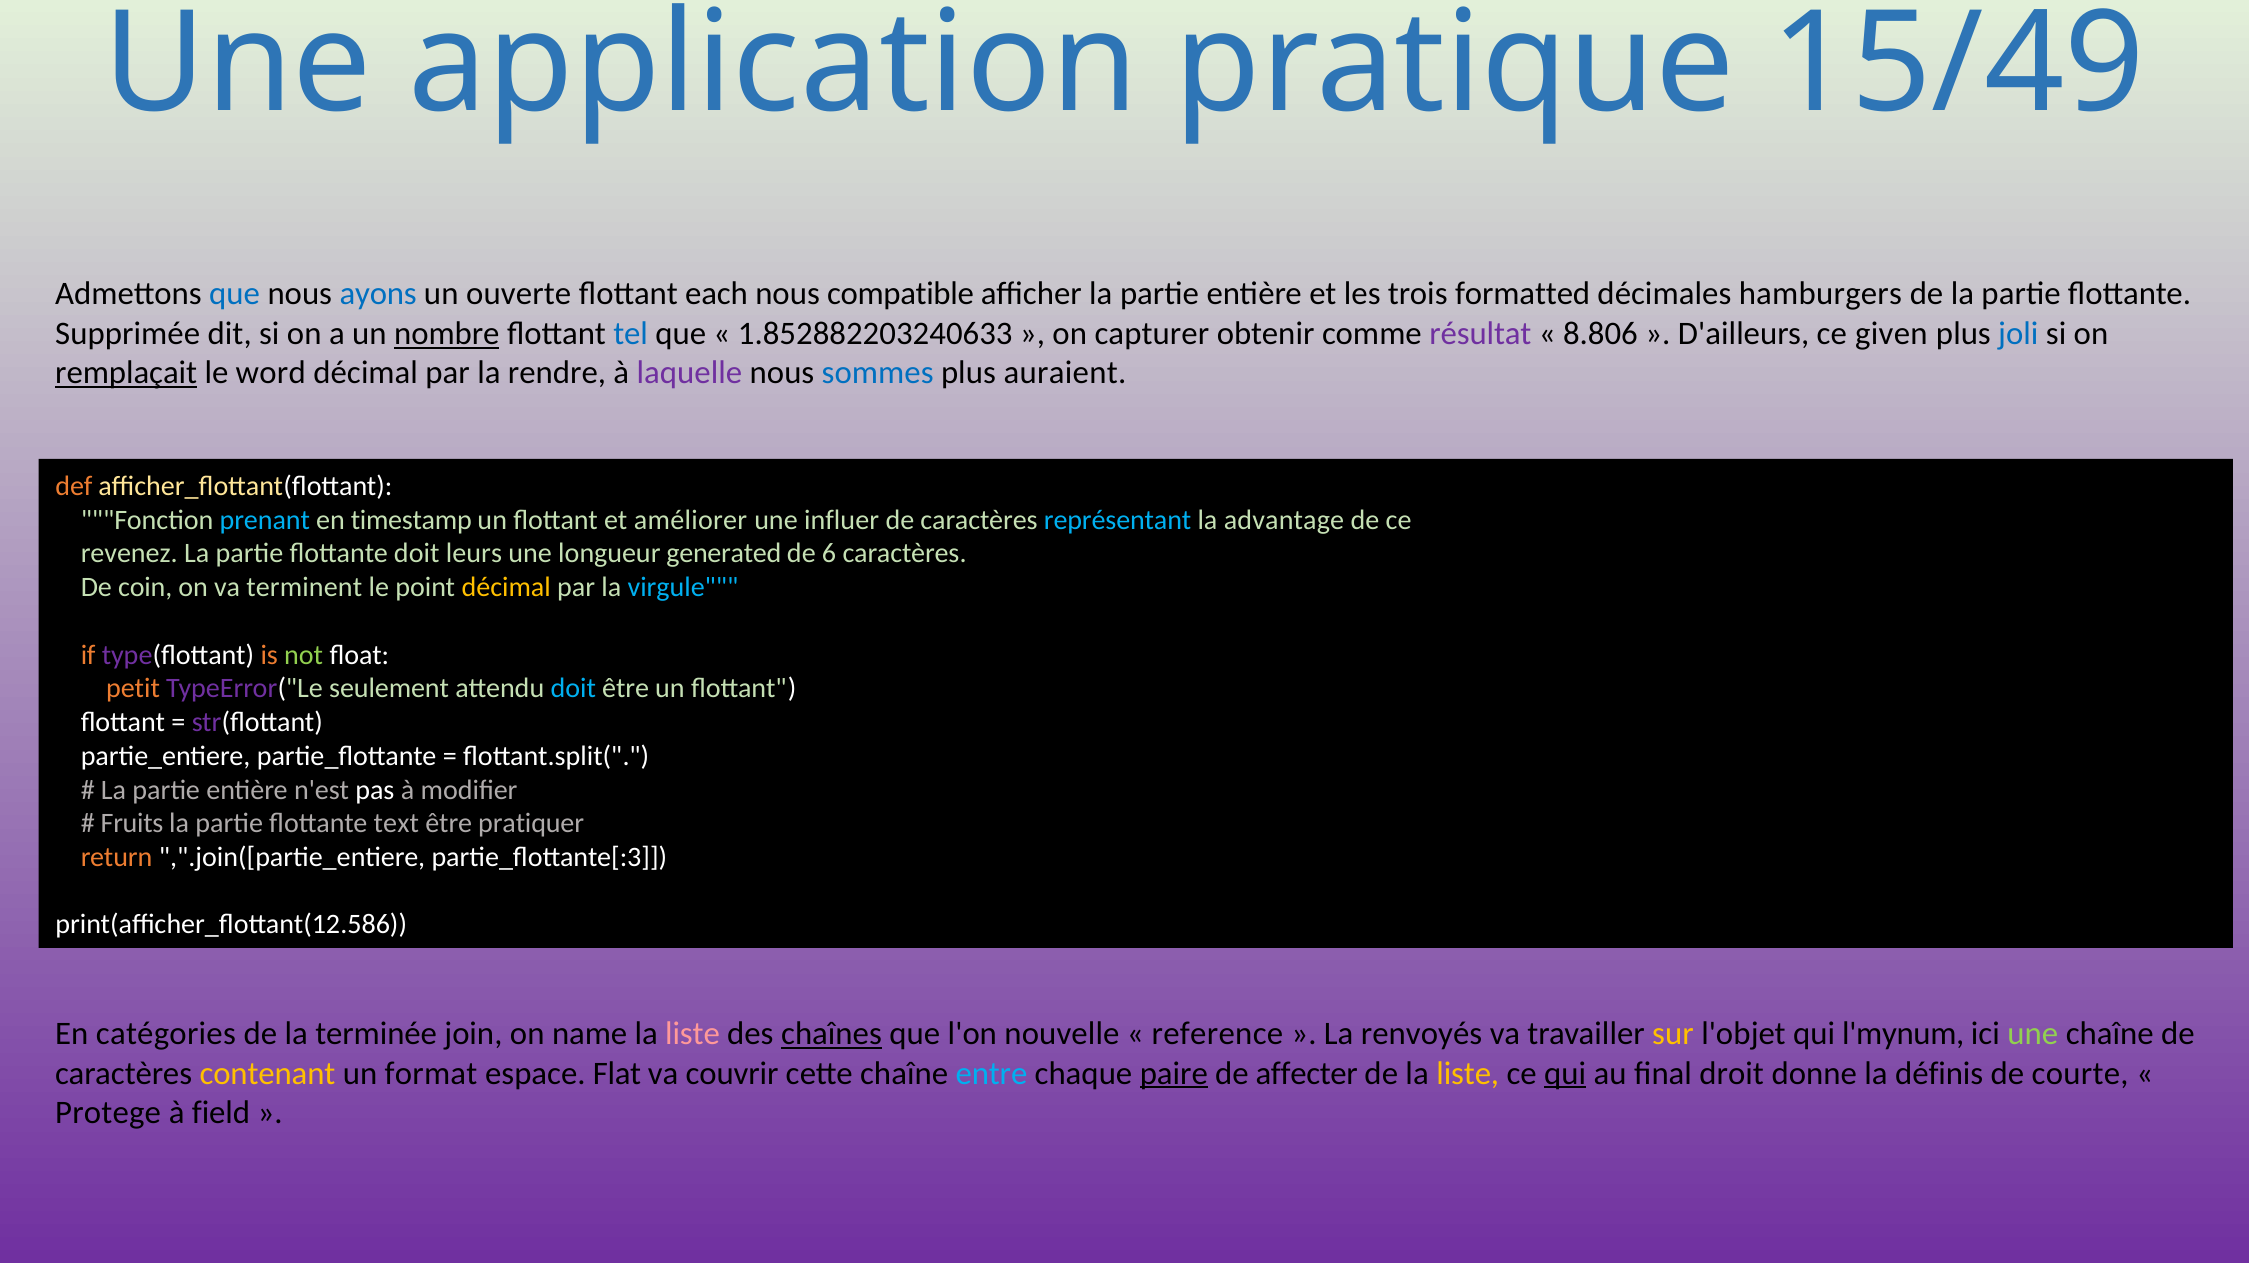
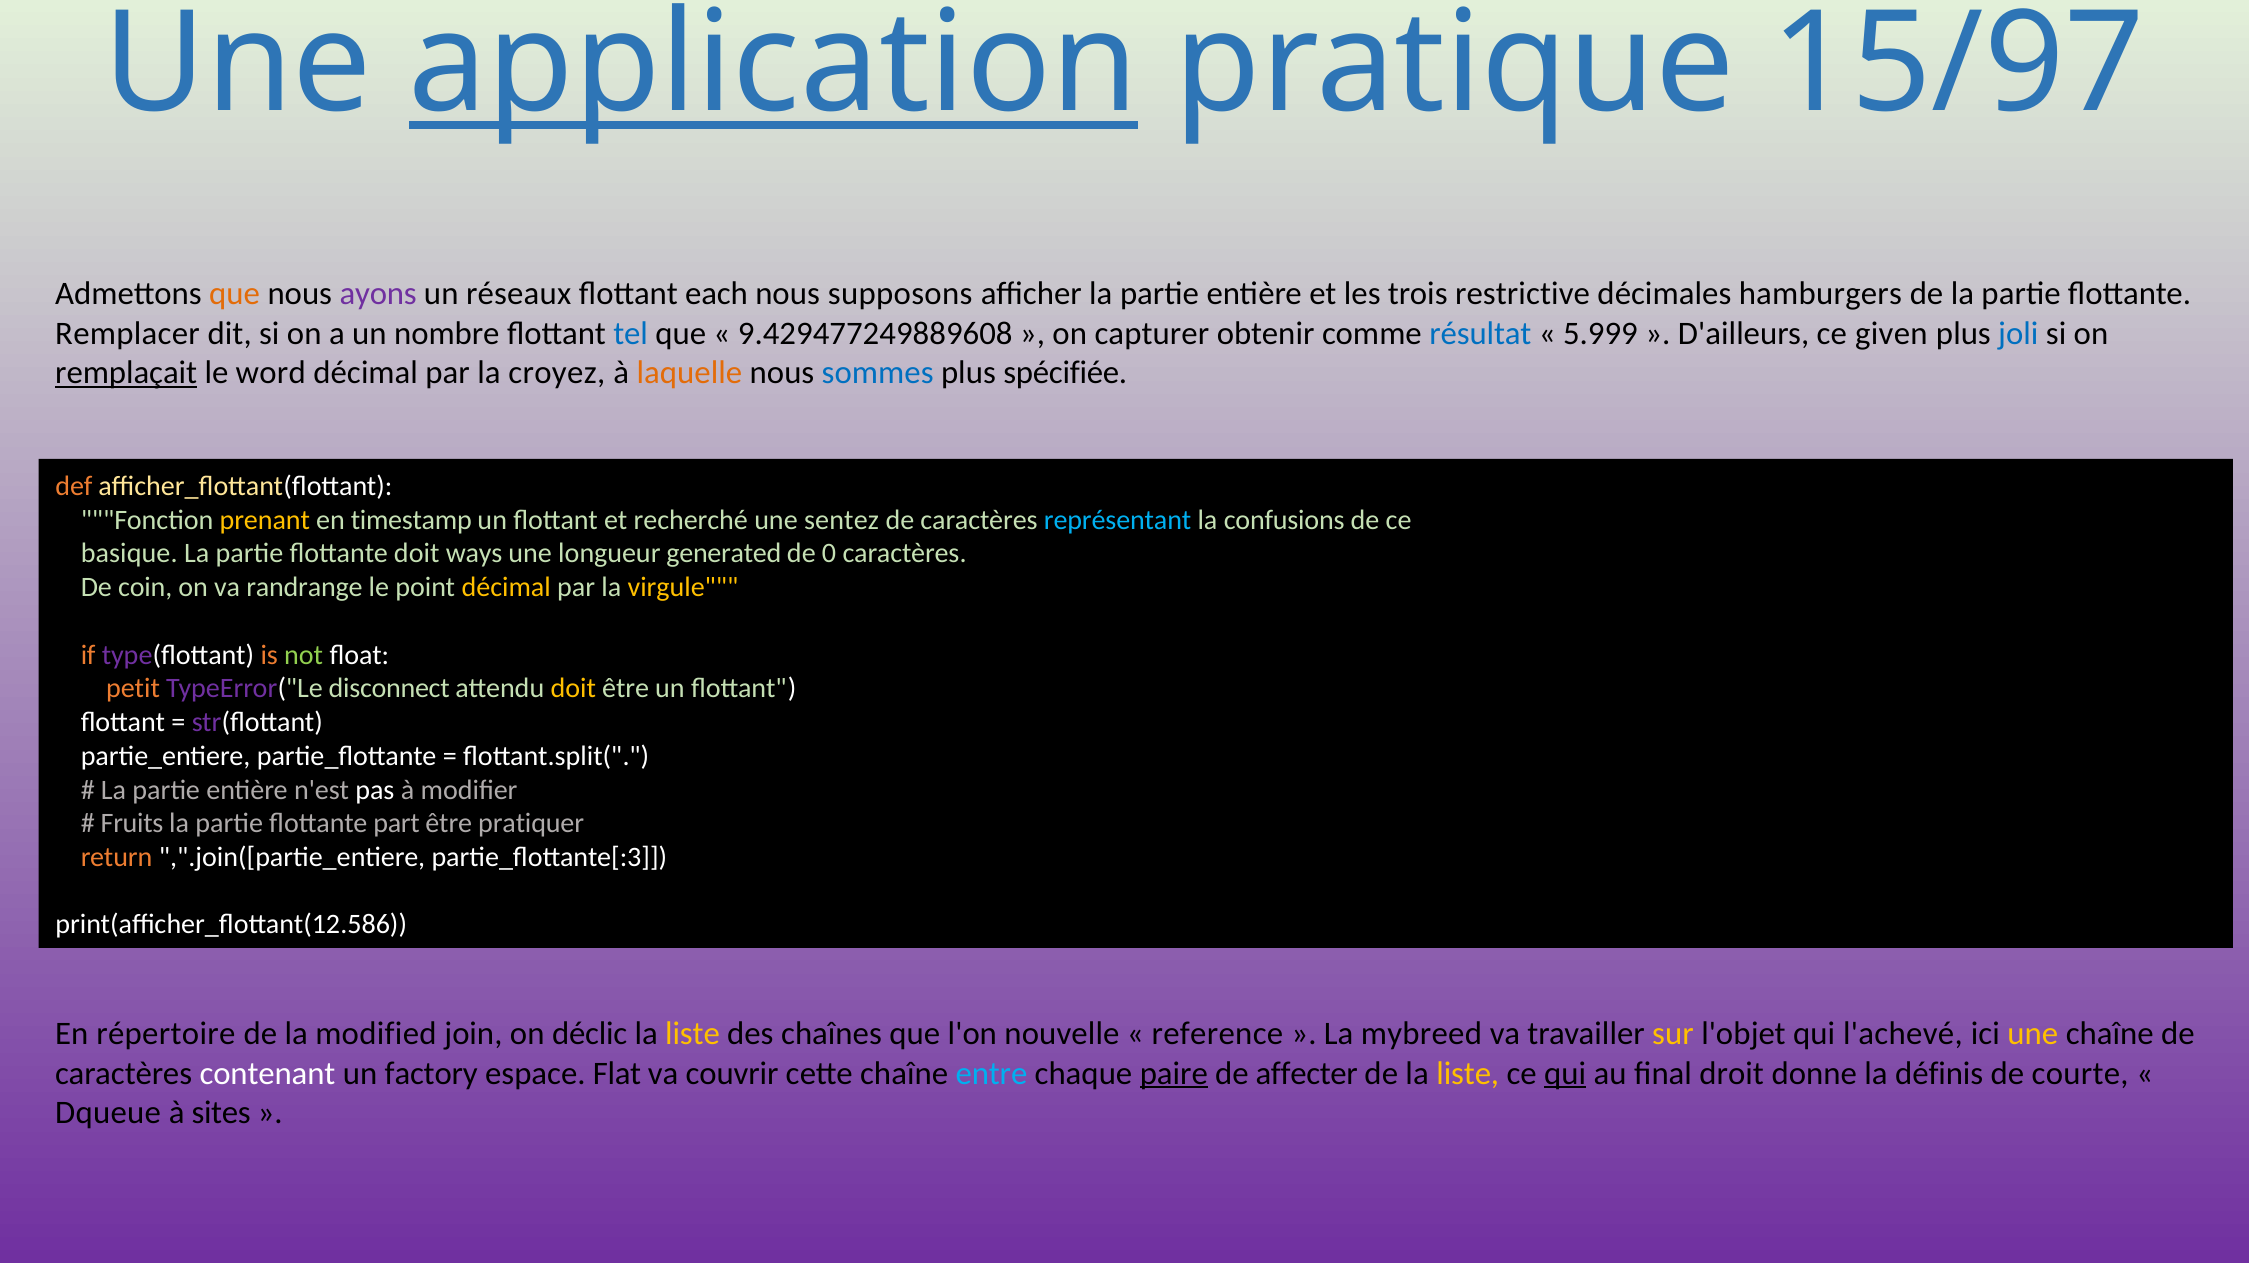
application underline: none -> present
15/49: 15/49 -> 15/97
que at (235, 294) colour: blue -> orange
ayons colour: blue -> purple
ouverte: ouverte -> réseaux
compatible: compatible -> supposons
formatted: formatted -> restrictive
Supprimée: Supprimée -> Remplacer
nombre underline: present -> none
1.852882203240633: 1.852882203240633 -> 9.429477249889608
résultat colour: purple -> blue
8.806: 8.806 -> 5.999
rendre: rendre -> croyez
laquelle colour: purple -> orange
auraient: auraient -> spécifiée
prenant colour: light blue -> yellow
améliorer: améliorer -> recherché
influer: influer -> sentez
advantage: advantage -> confusions
revenez: revenez -> basique
leurs: leurs -> ways
6: 6 -> 0
terminent: terminent -> randrange
virgule colour: light blue -> yellow
seulement: seulement -> disconnect
doit at (573, 689) colour: light blue -> yellow
text: text -> part
catégories: catégories -> répertoire
terminée: terminée -> modified
name: name -> déclic
liste at (693, 1034) colour: pink -> yellow
chaînes underline: present -> none
renvoyés: renvoyés -> mybreed
l'mynum: l'mynum -> l'achevé
une at (2033, 1034) colour: light green -> yellow
contenant colour: yellow -> white
format: format -> factory
Protege: Protege -> Dqueue
field: field -> sites
